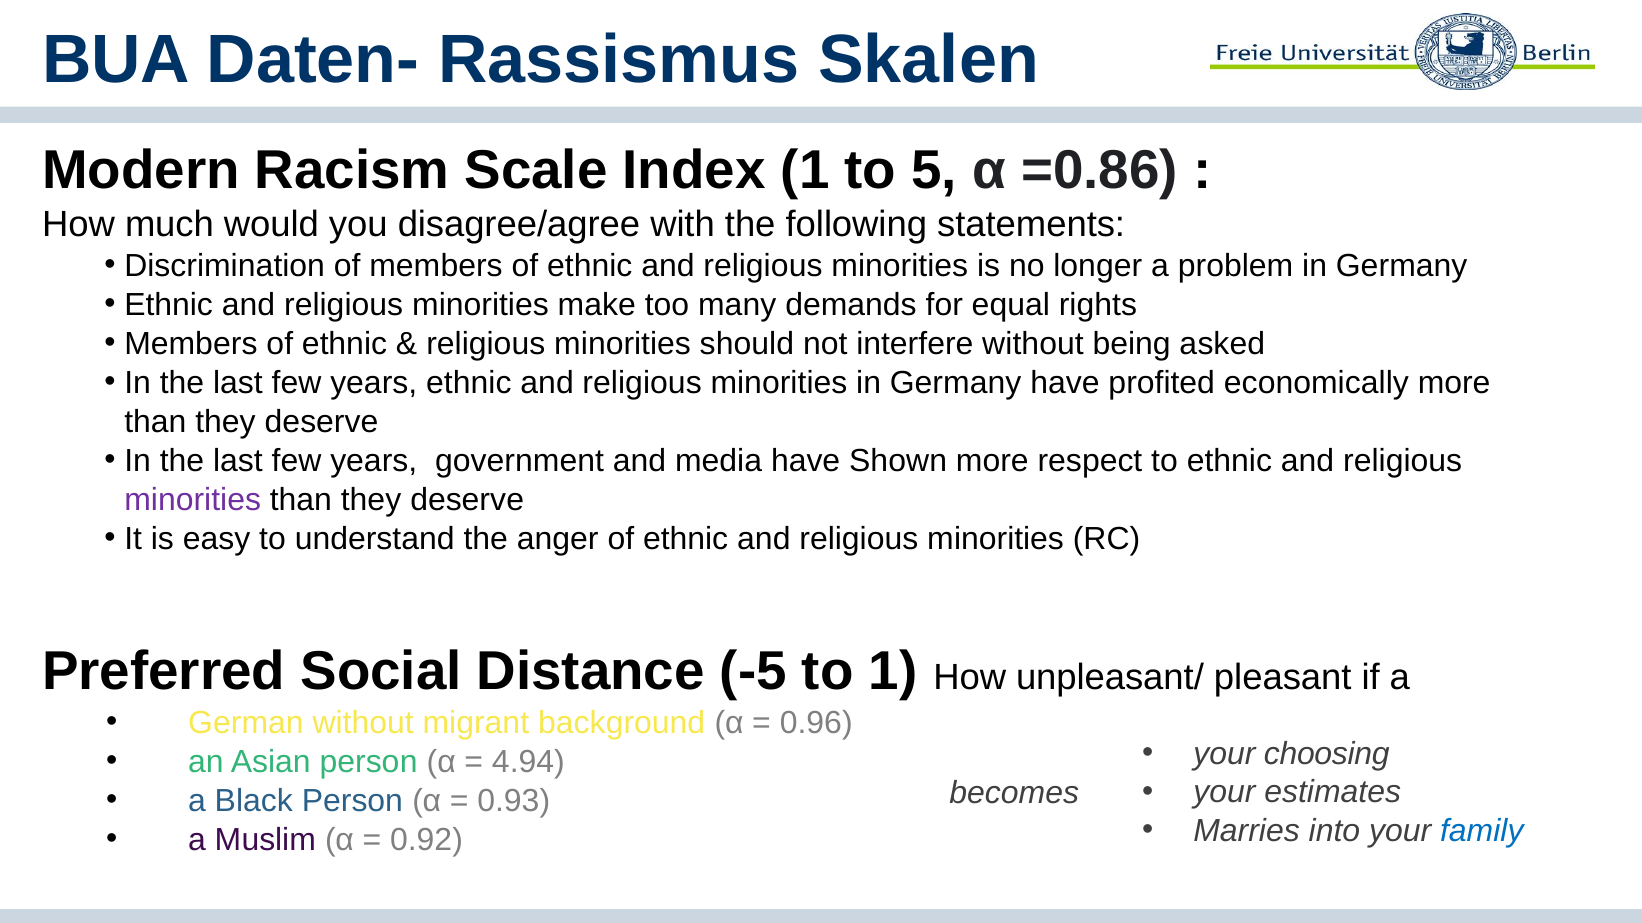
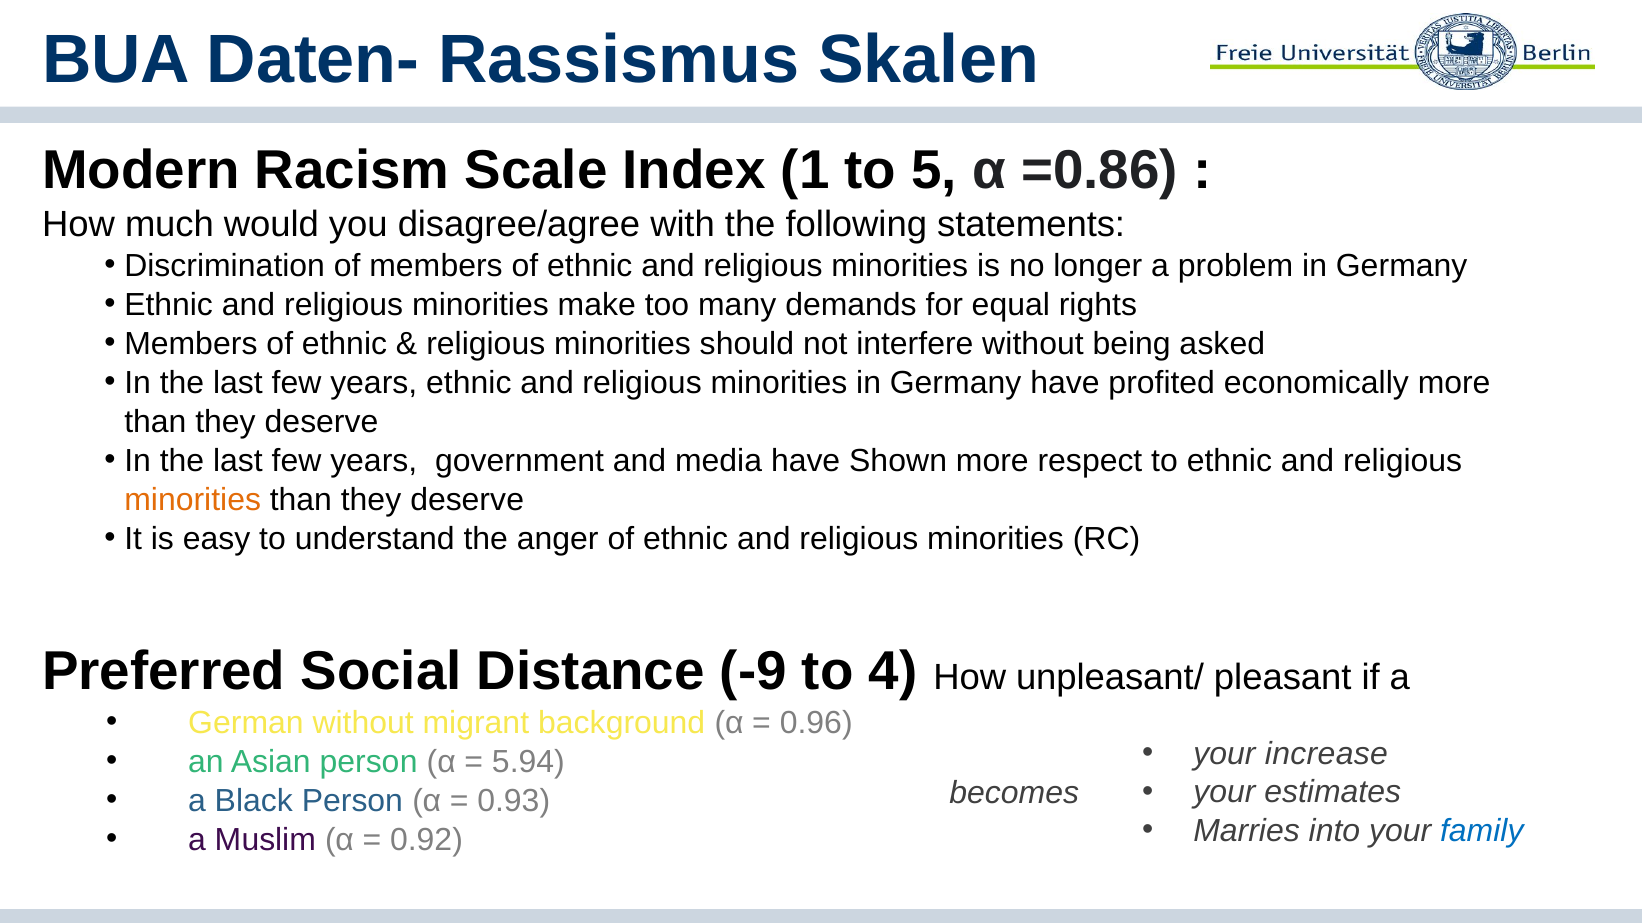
minorities at (193, 500) colour: purple -> orange
-5: -5 -> -9
to 1: 1 -> 4
choosing: choosing -> increase
4.94: 4.94 -> 5.94
